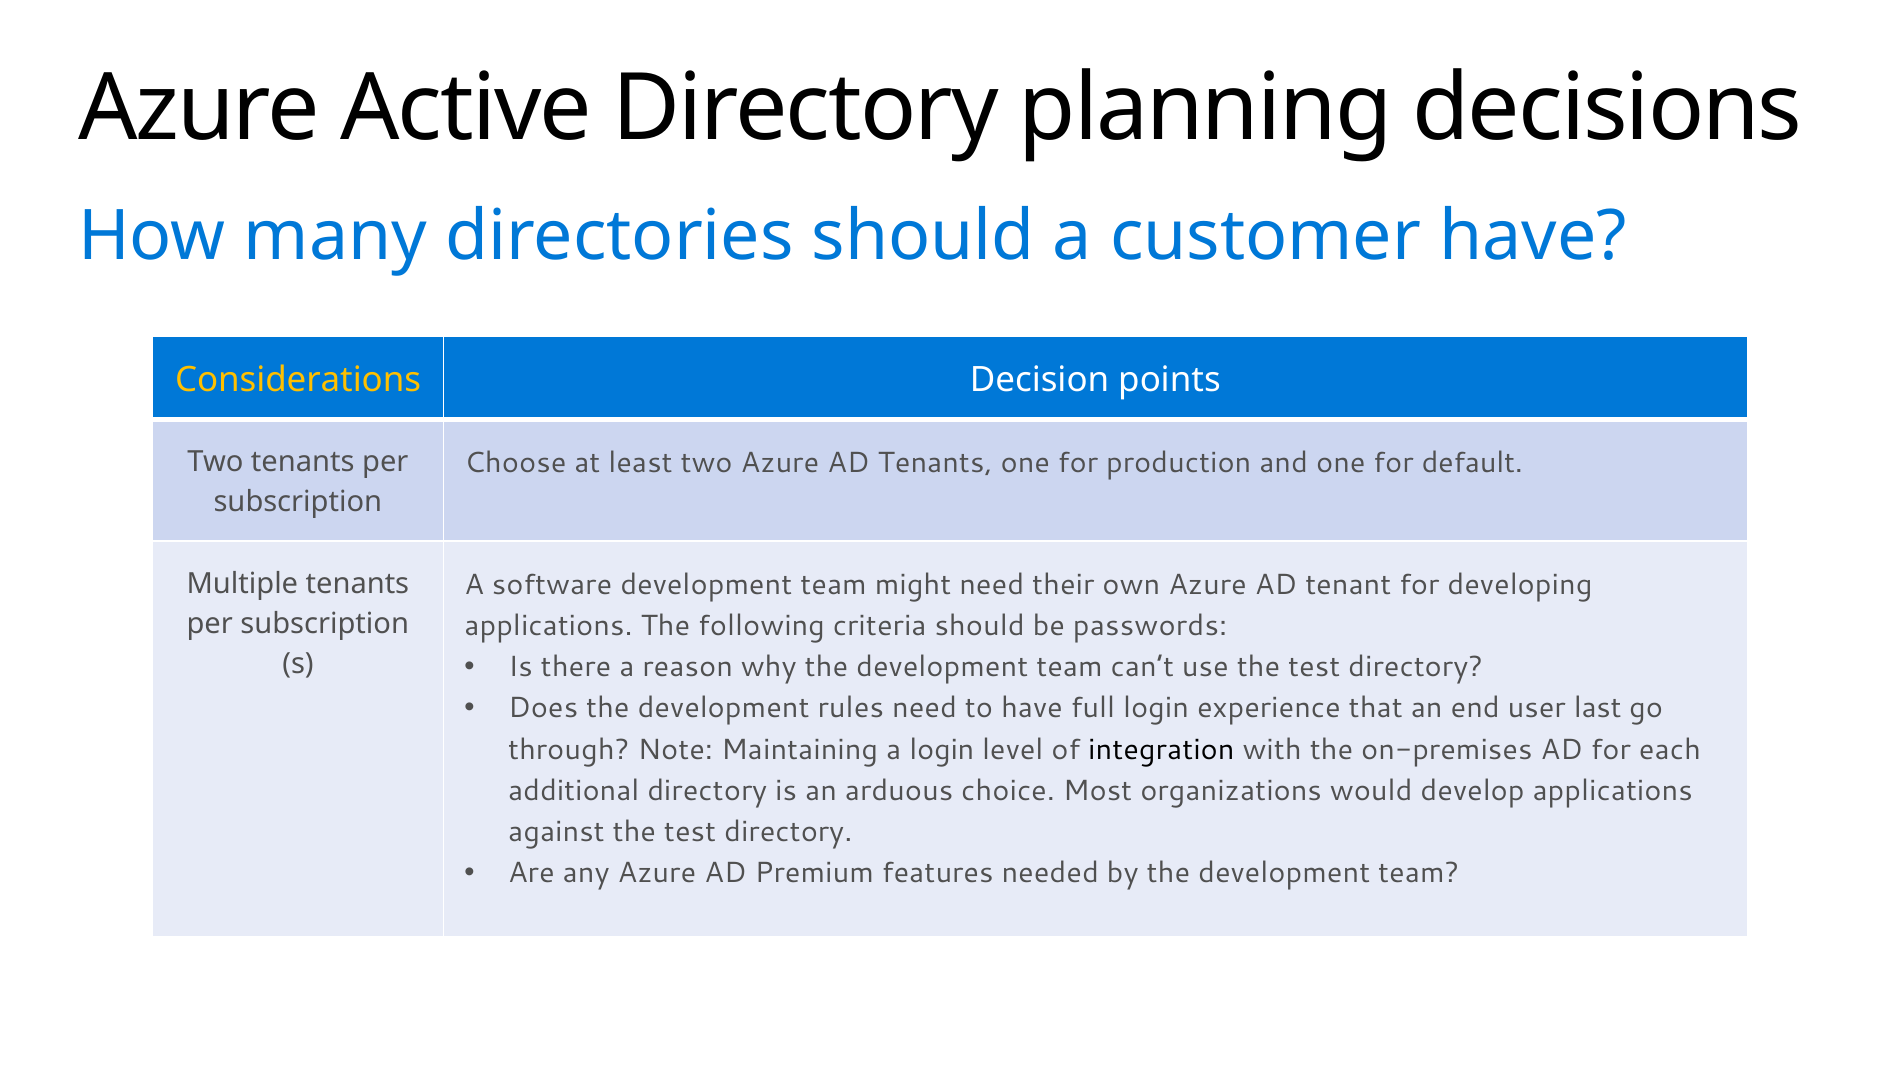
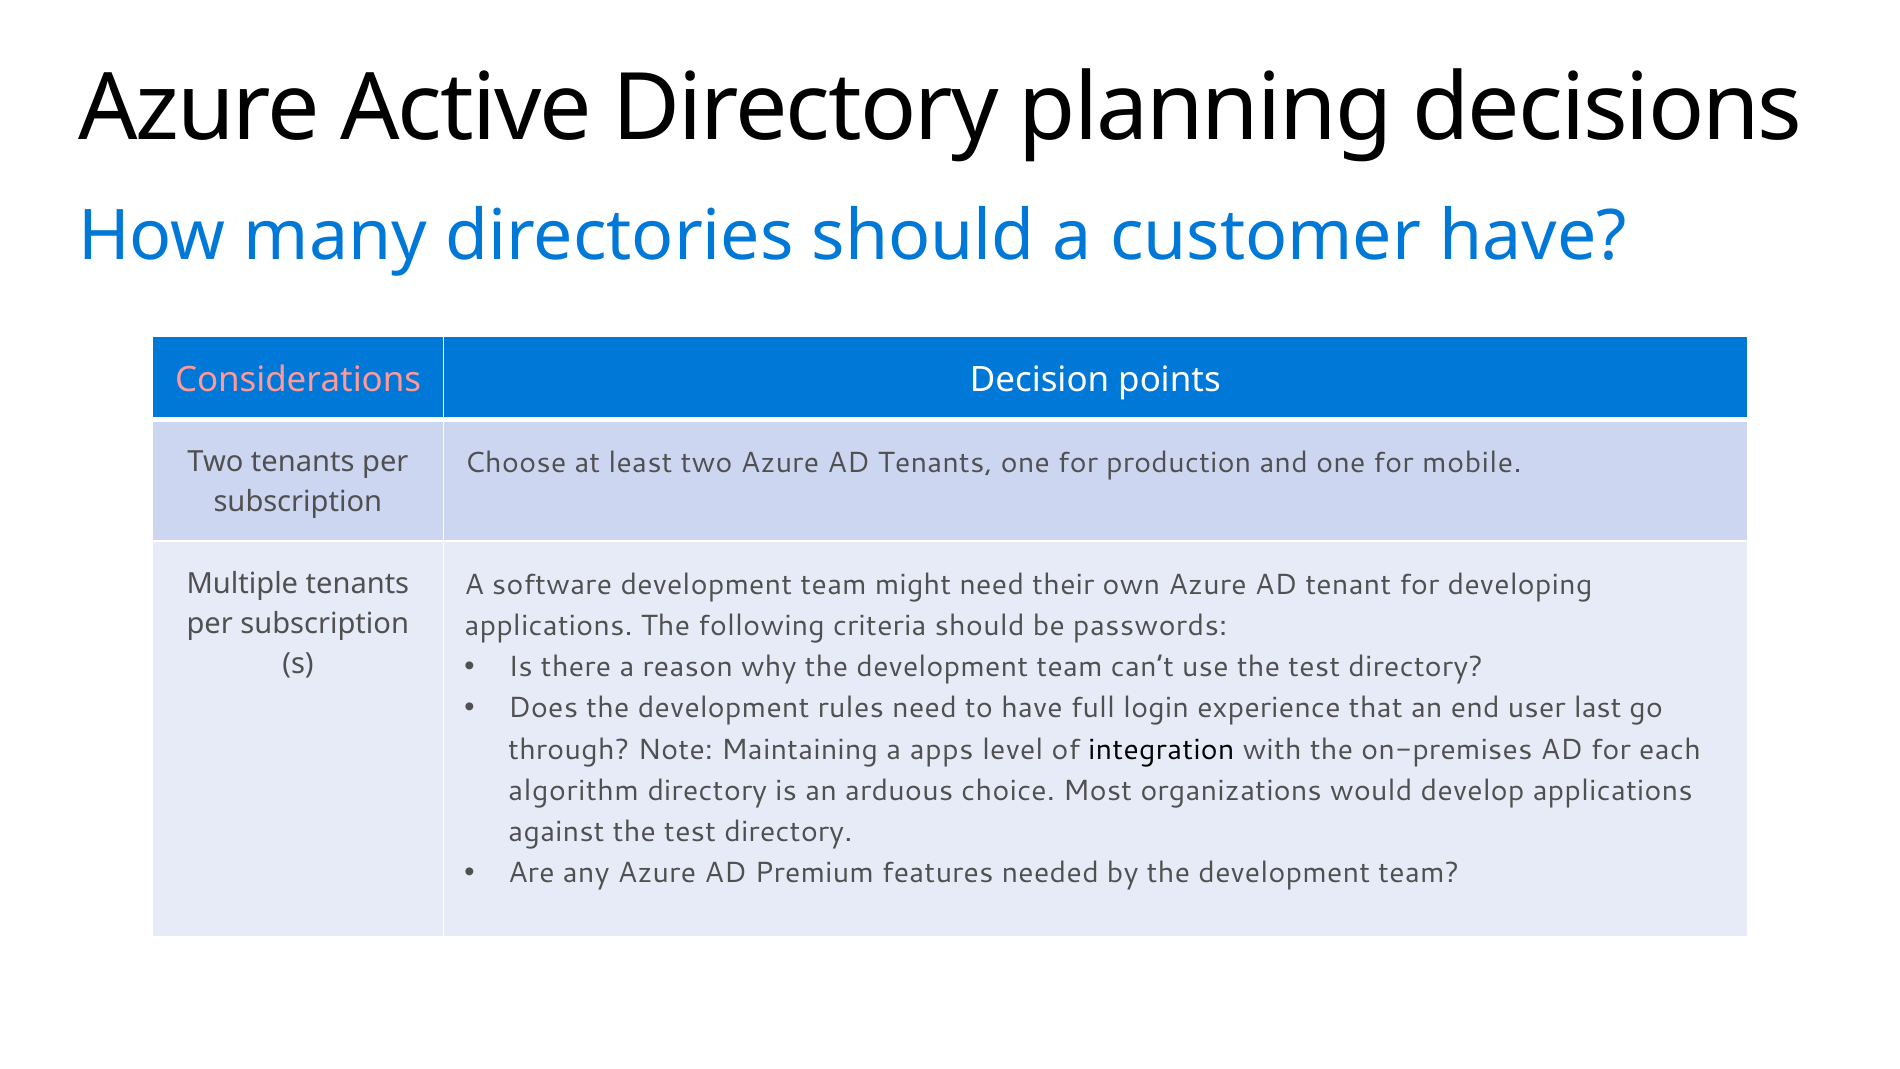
Considerations colour: yellow -> pink
default: default -> mobile
a login: login -> apps
additional: additional -> algorithm
